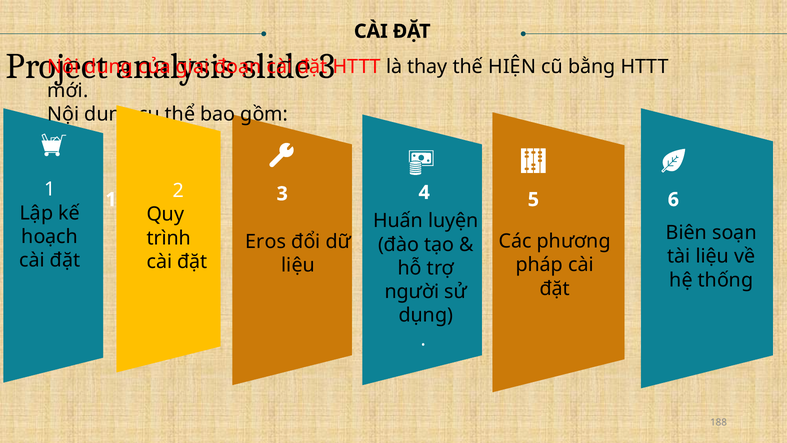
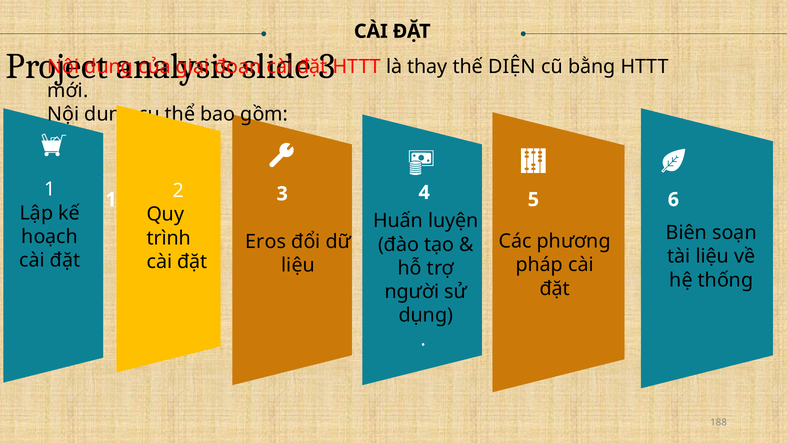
HIỆN: HIỆN -> DIỆN
